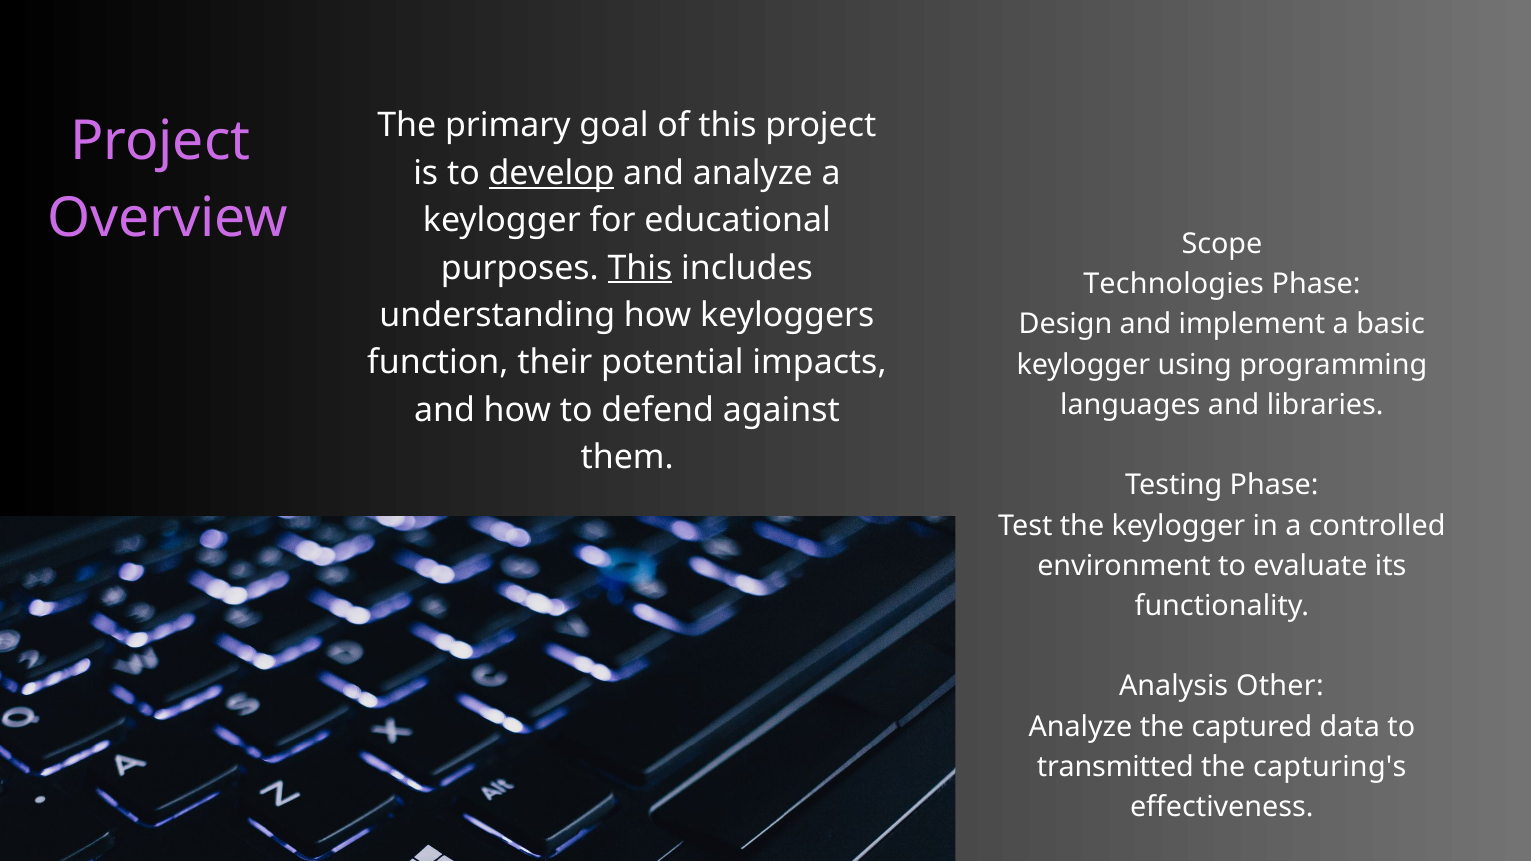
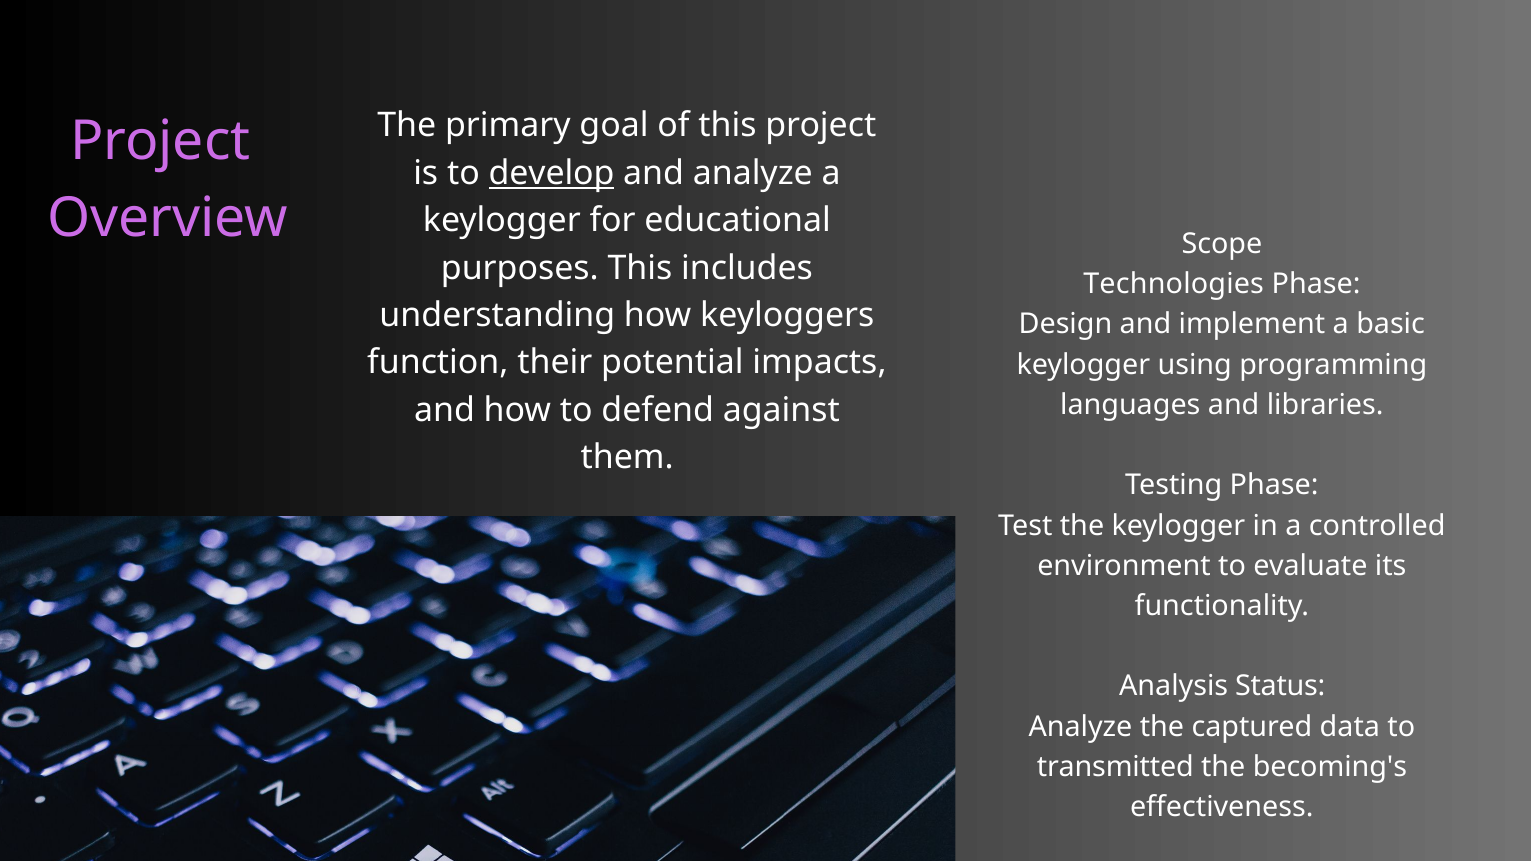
This at (640, 268) underline: present -> none
Other: Other -> Status
capturing's: capturing's -> becoming's
